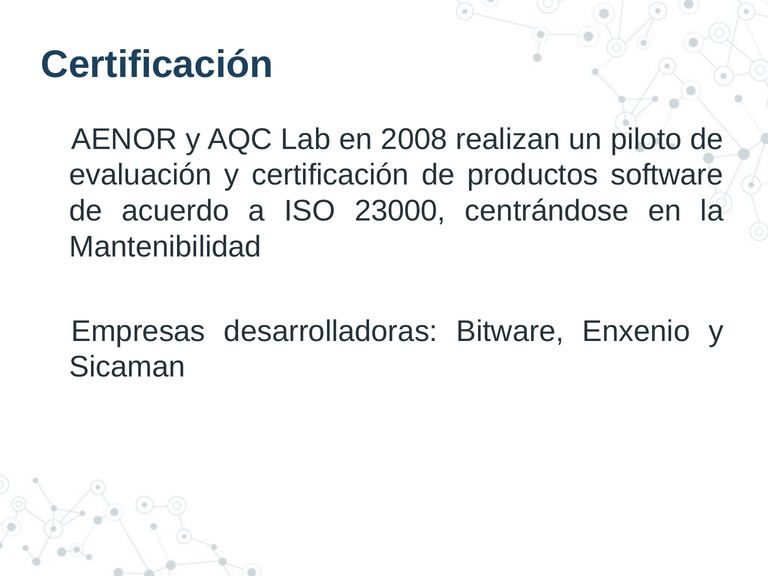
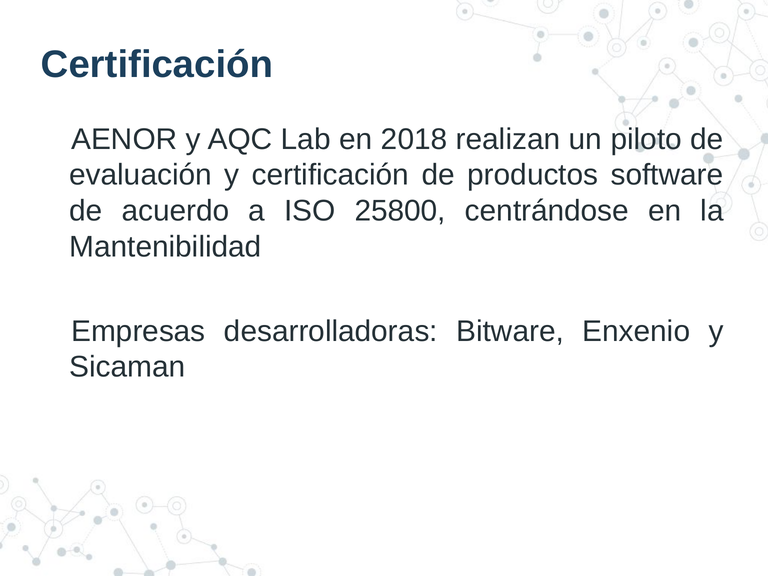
2008: 2008 -> 2018
23000: 23000 -> 25800
